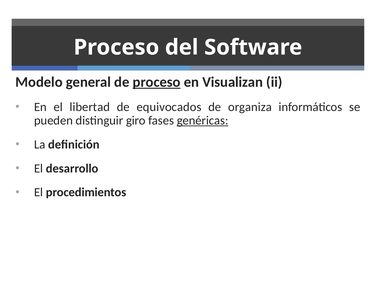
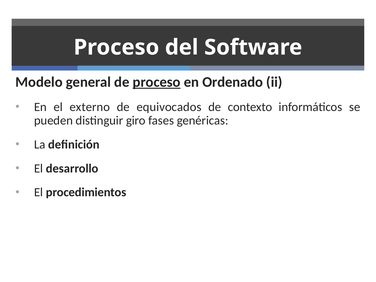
Visualizan: Visualizan -> Ordenado
libertad: libertad -> externo
organiza: organiza -> contexto
genéricas underline: present -> none
